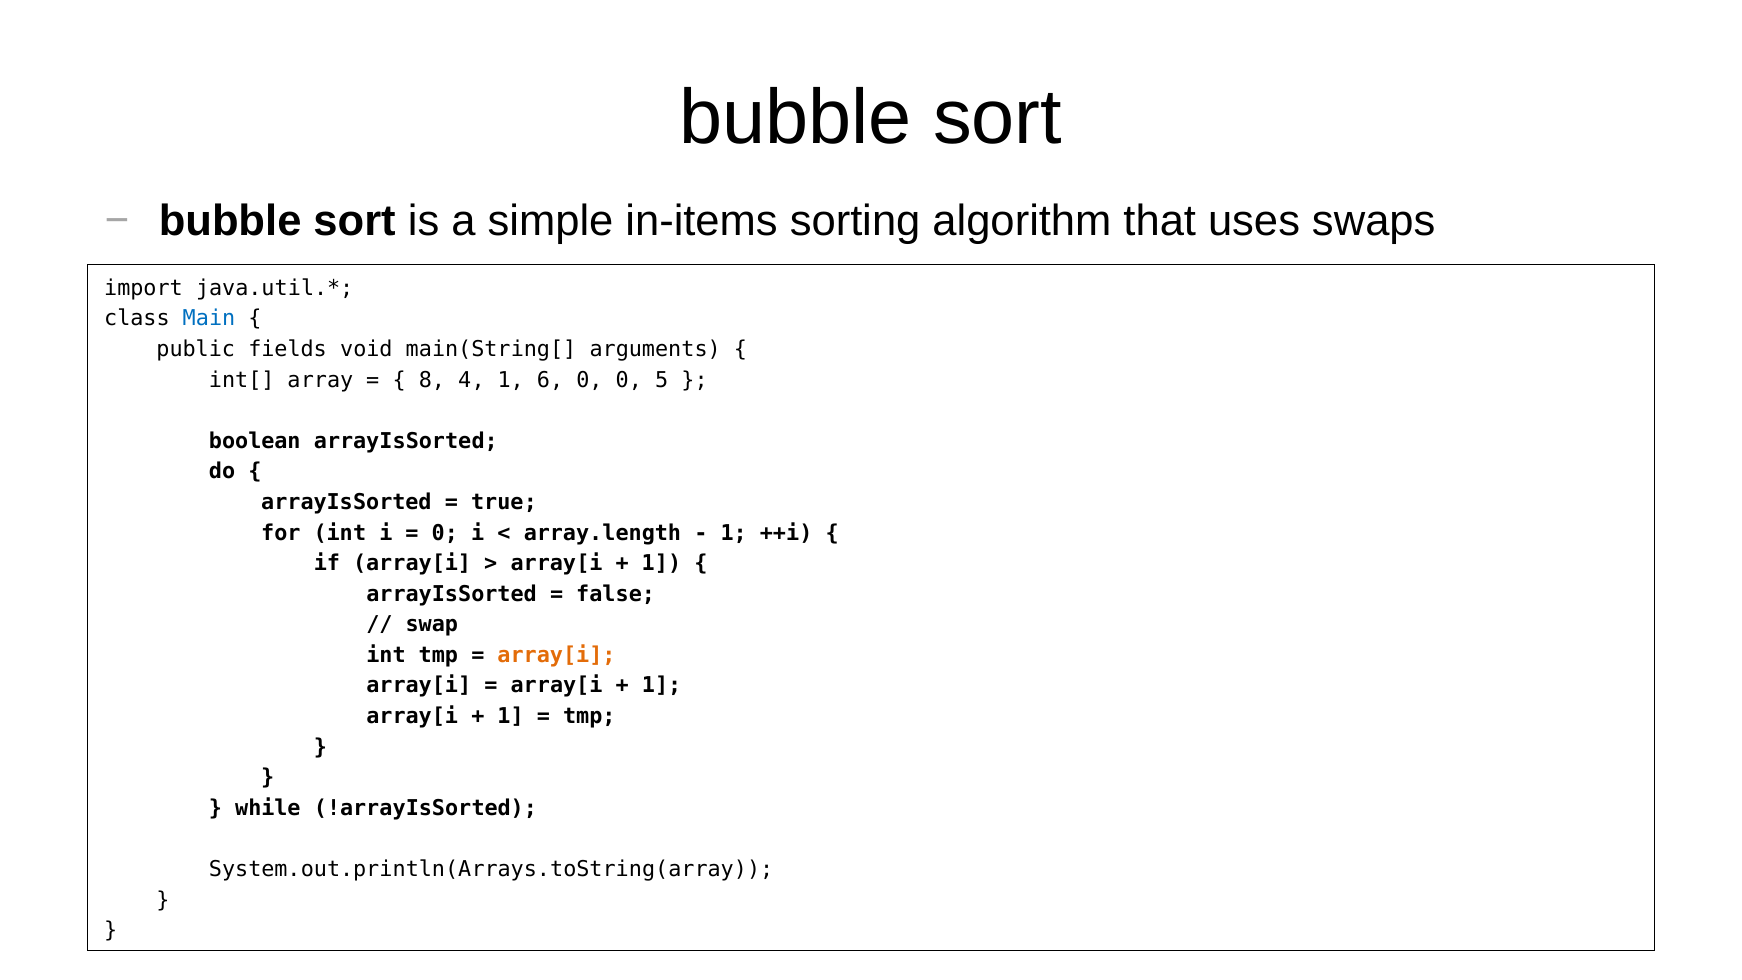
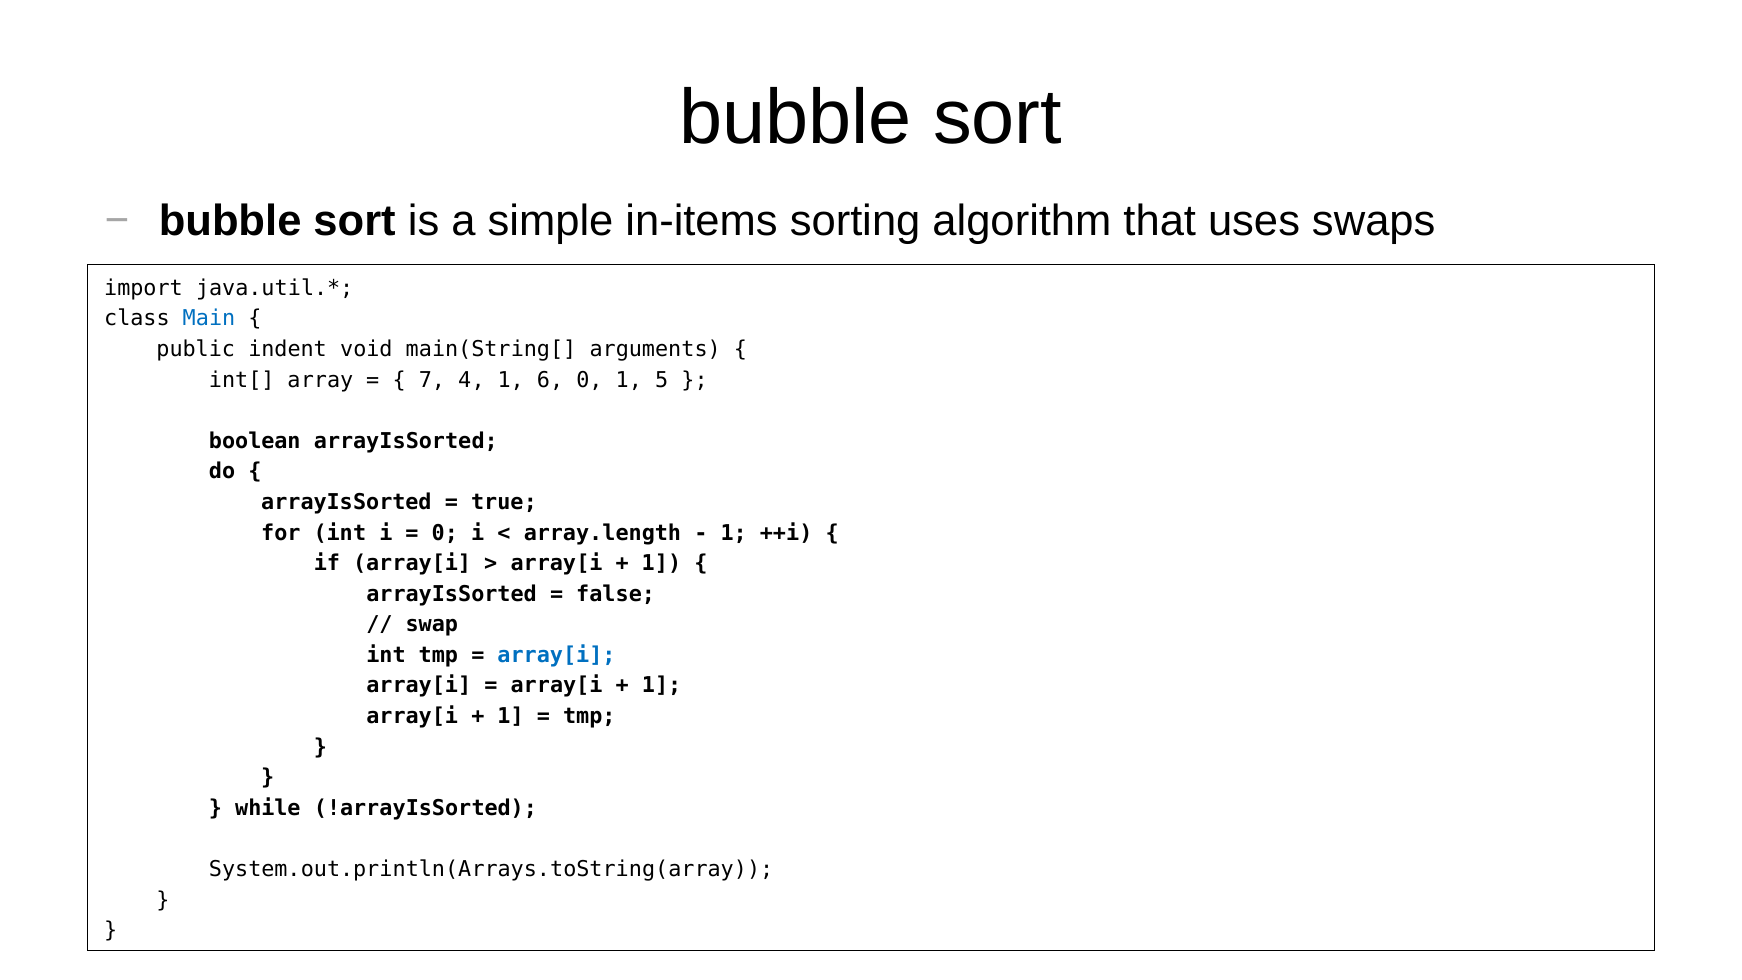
fields: fields -> indent
8: 8 -> 7
0 0: 0 -> 1
array[i at (557, 655) colour: orange -> blue
